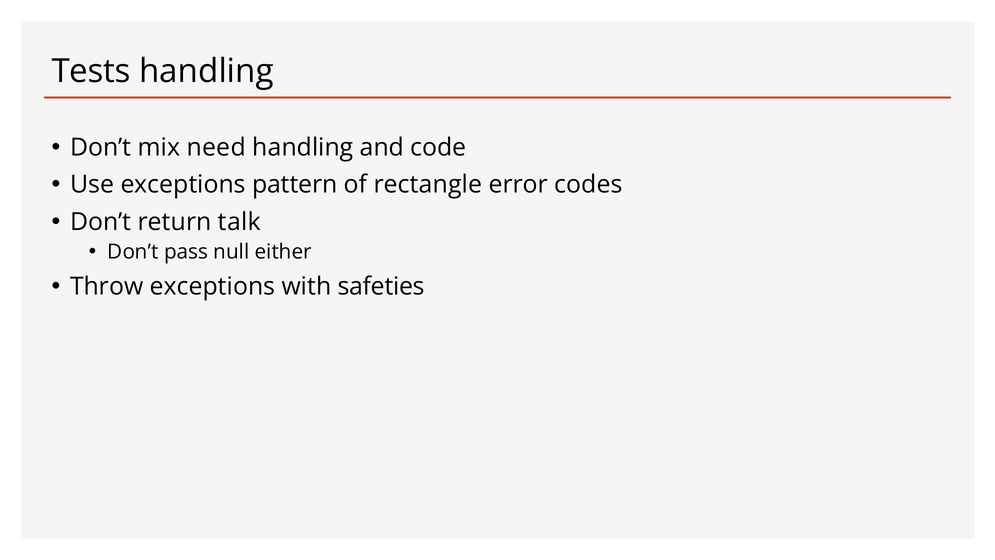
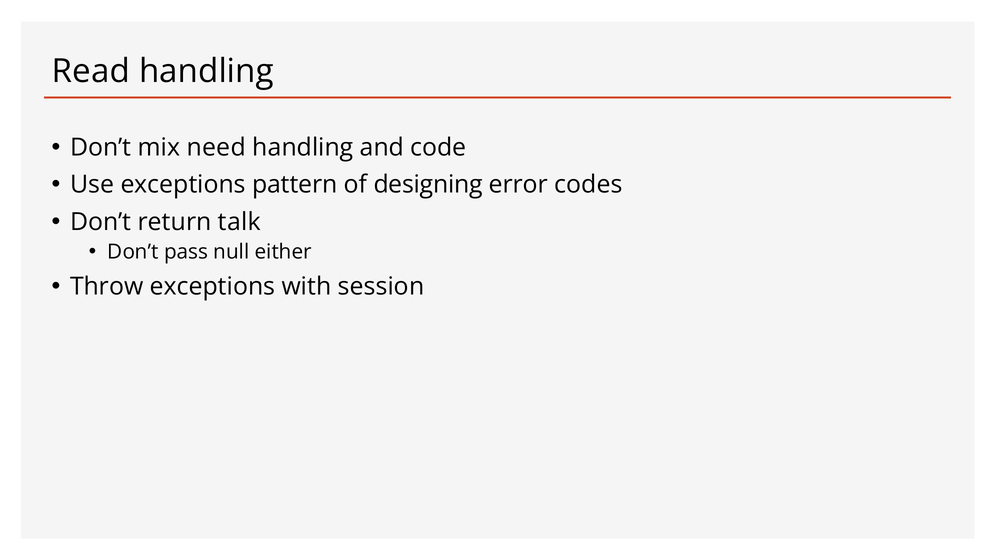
Tests: Tests -> Read
rectangle: rectangle -> designing
safeties: safeties -> session
